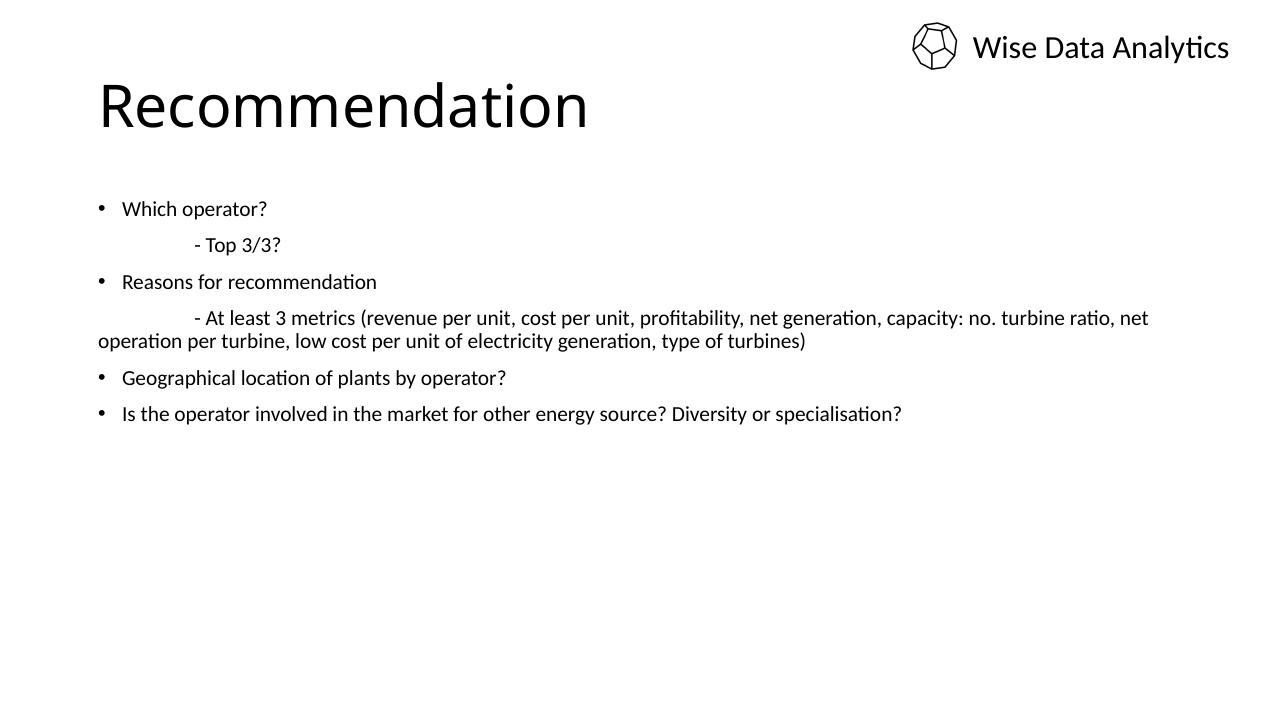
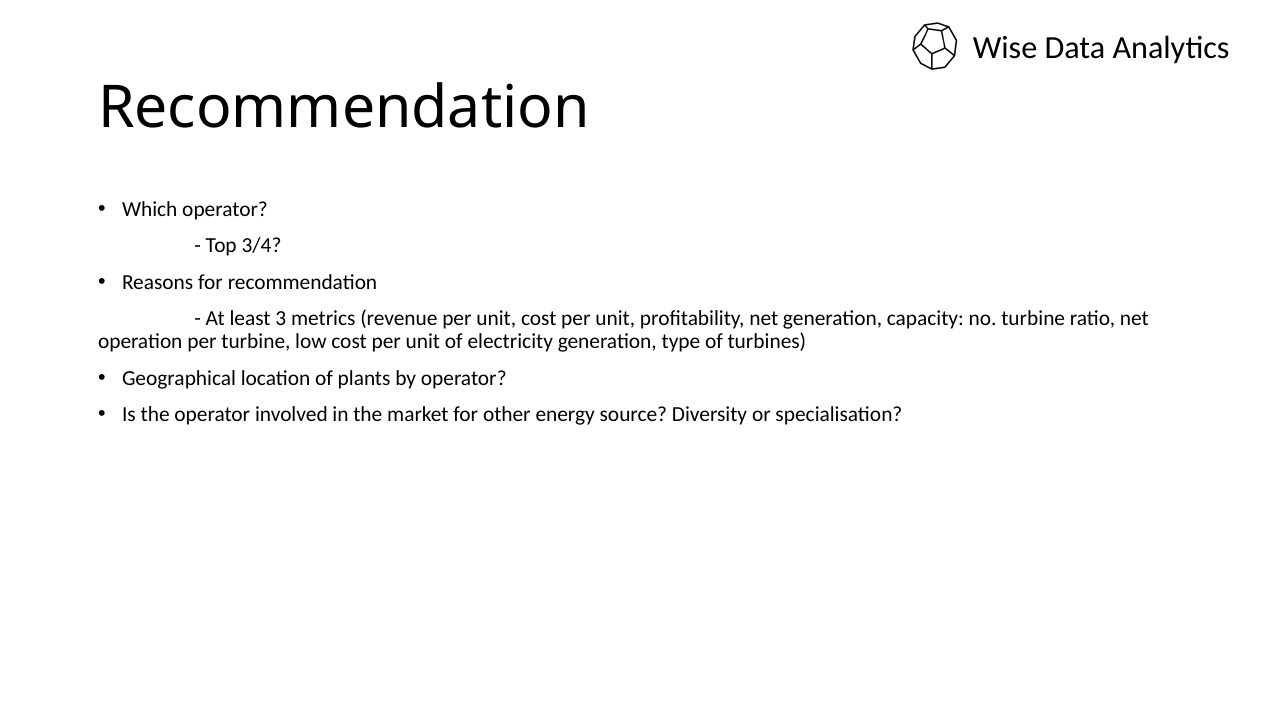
3/3: 3/3 -> 3/4
